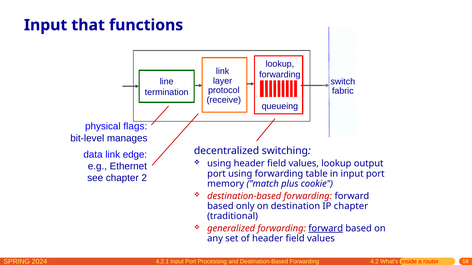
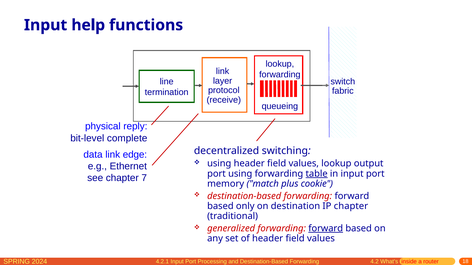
that: that -> help
flags: flags -> reply
manages: manages -> complete
table underline: none -> present
2: 2 -> 7
